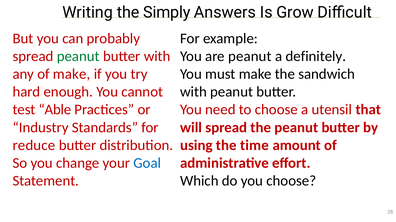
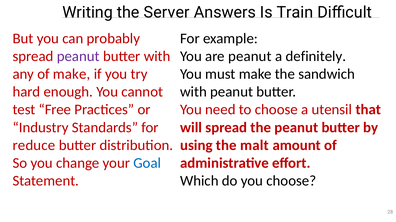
Simply: Simply -> Server
Grow: Grow -> Train
peanut at (78, 57) colour: green -> purple
Able: Able -> Free
time: time -> malt
